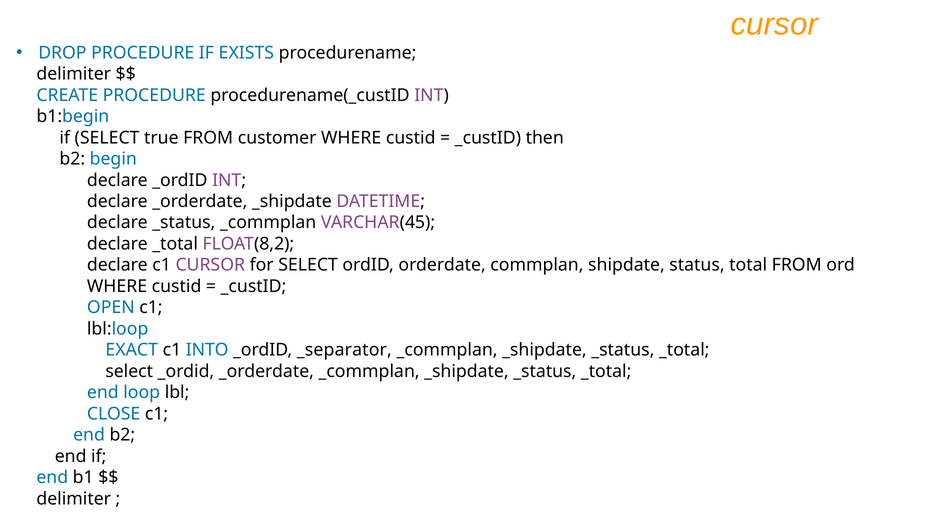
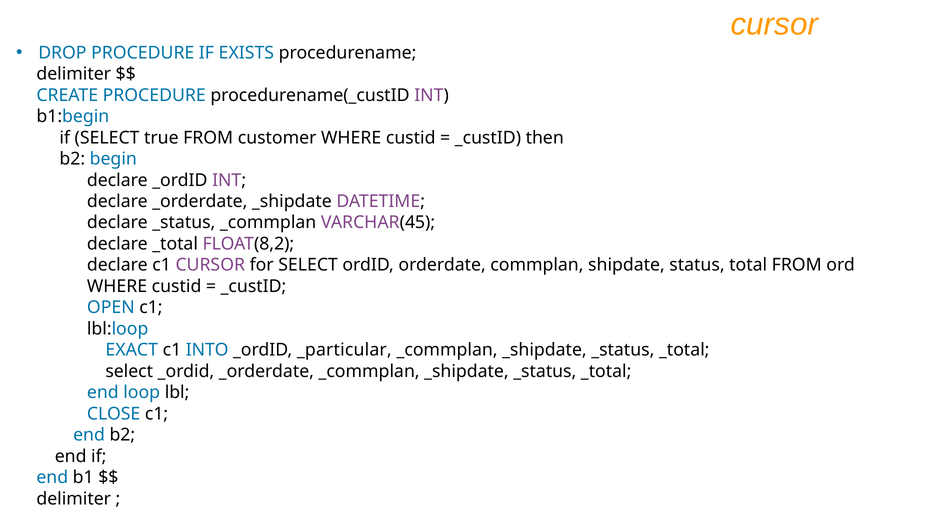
_separator: _separator -> _particular
